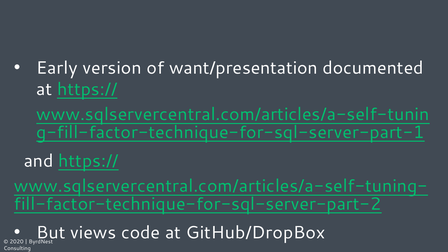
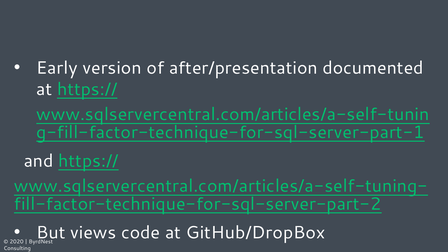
want/presentation: want/presentation -> after/presentation
